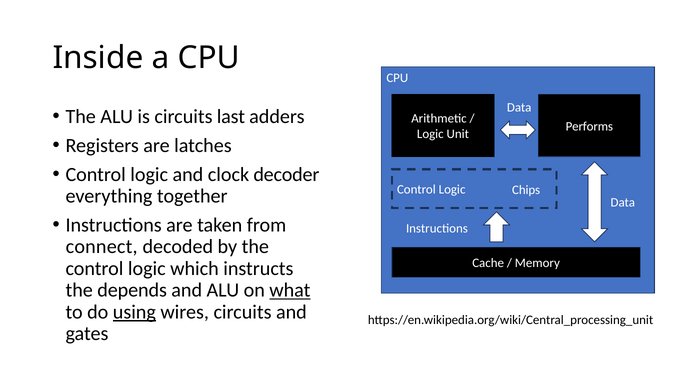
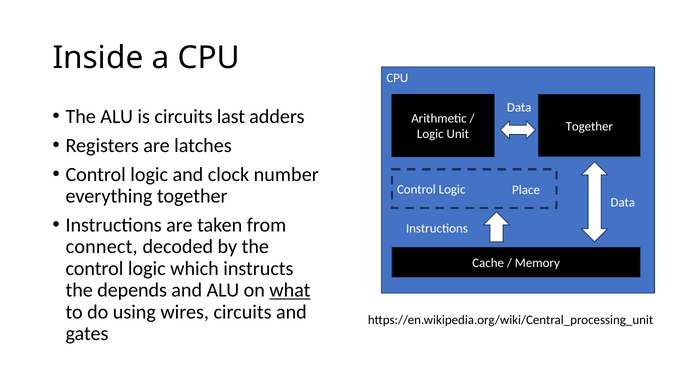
Performs at (589, 126): Performs -> Together
decoder: decoder -> number
Chips: Chips -> Place
using underline: present -> none
